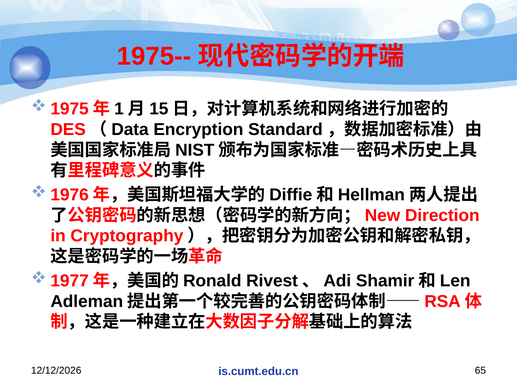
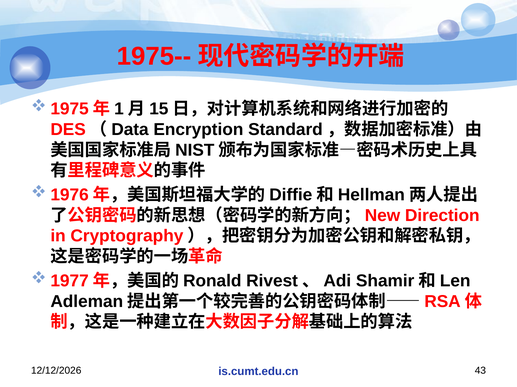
65: 65 -> 43
